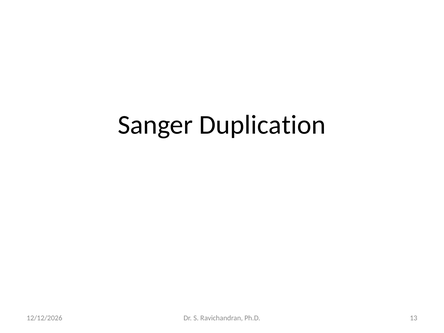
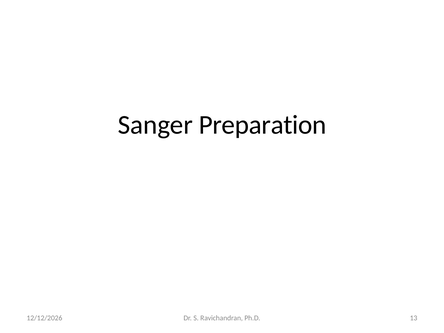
Duplication: Duplication -> Preparation
